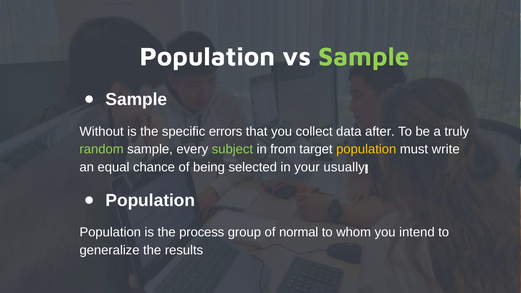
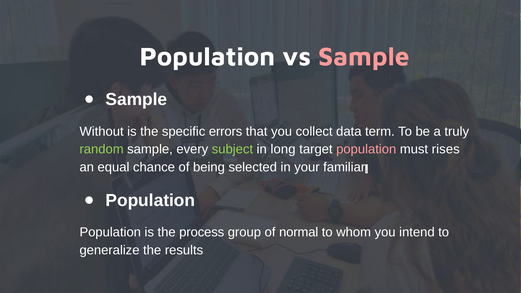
Sample at (364, 57) colour: light green -> pink
after: after -> term
from: from -> long
population at (366, 149) colour: yellow -> pink
write: write -> rises
usually: usually -> familiar
